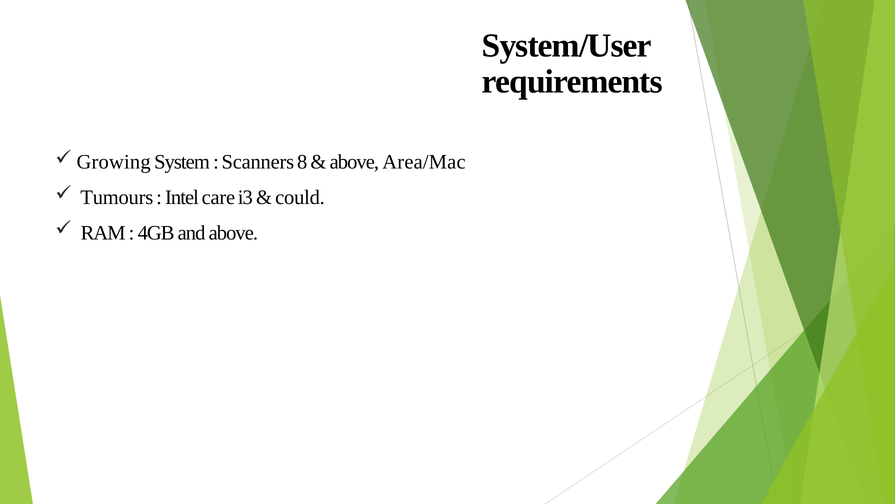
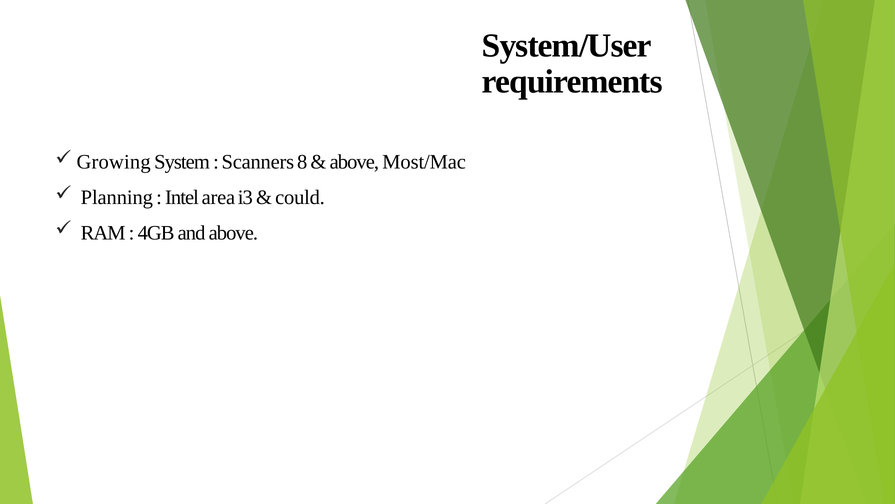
Area/Mac: Area/Mac -> Most/Mac
Tumours: Tumours -> Planning
care: care -> area
